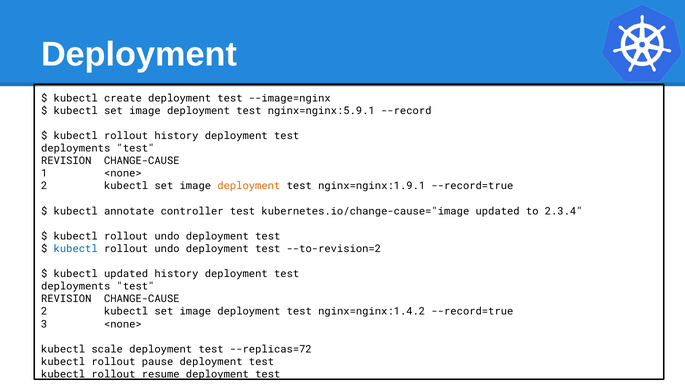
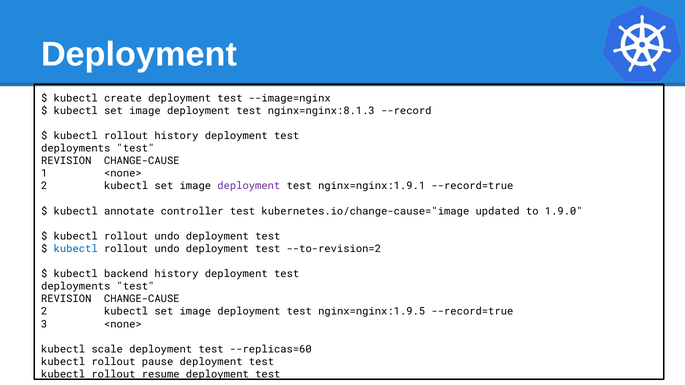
nginx=nginx:5.9.1: nginx=nginx:5.9.1 -> nginx=nginx:8.1.3
deployment at (249, 186) colour: orange -> purple
2.3.4: 2.3.4 -> 1.9.0
kubectl updated: updated -> backend
nginx=nginx:1.4.2: nginx=nginx:1.4.2 -> nginx=nginx:1.9.5
--replicas=72: --replicas=72 -> --replicas=60
